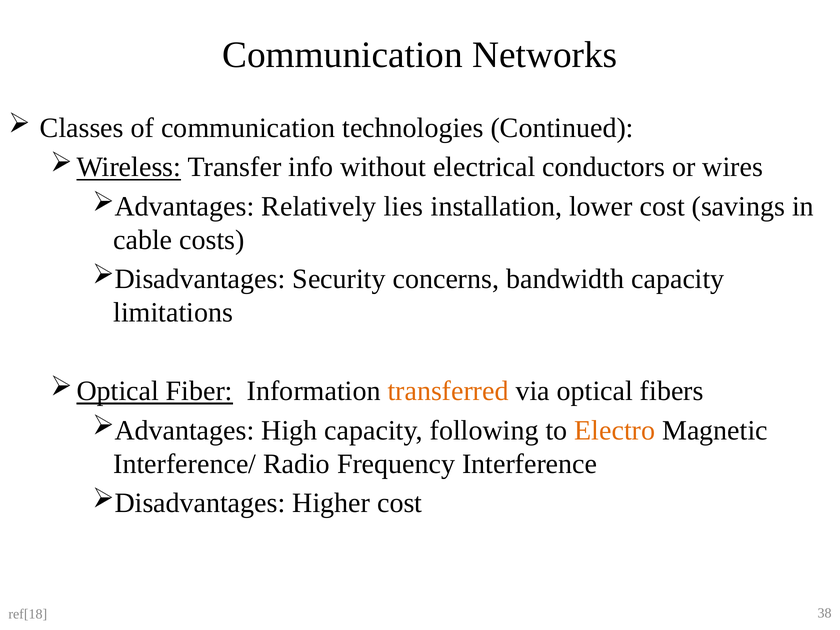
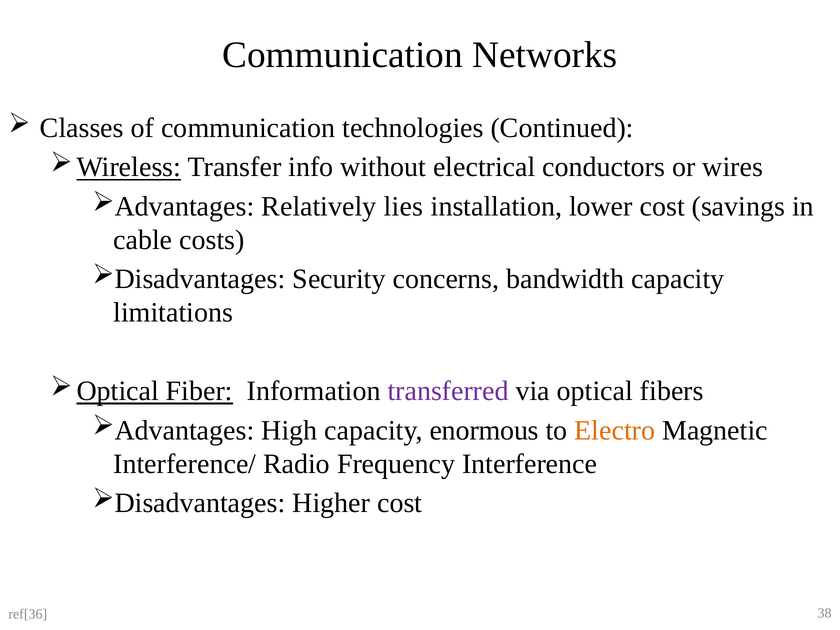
transferred colour: orange -> purple
following: following -> enormous
ref[18: ref[18 -> ref[36
